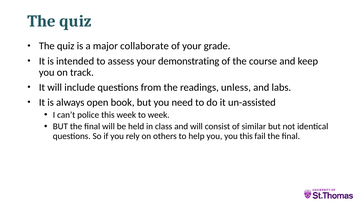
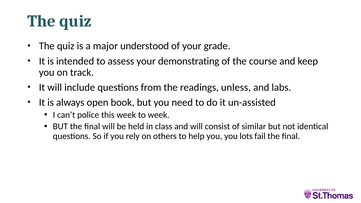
collaborate: collaborate -> understood
you this: this -> lots
